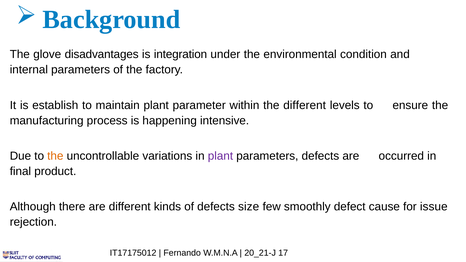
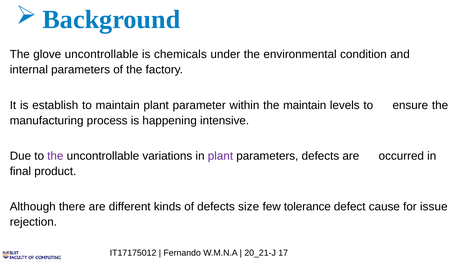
glove disadvantages: disadvantages -> uncontrollable
integration: integration -> chemicals
the different: different -> maintain
the at (55, 156) colour: orange -> purple
smoothly: smoothly -> tolerance
